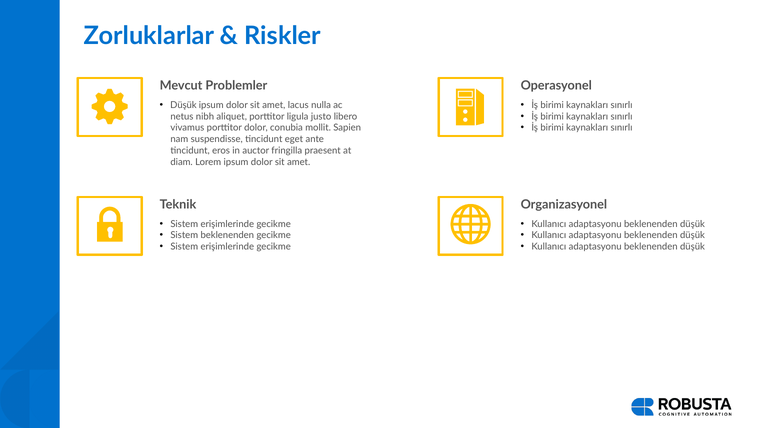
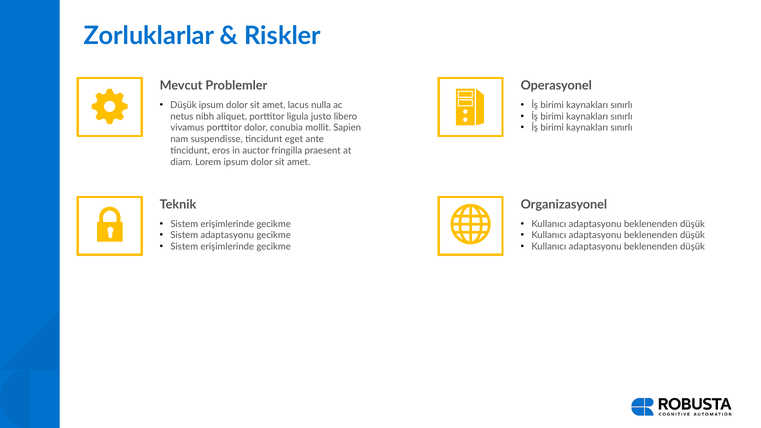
Sistem beklenenden: beklenenden -> adaptasyonu
